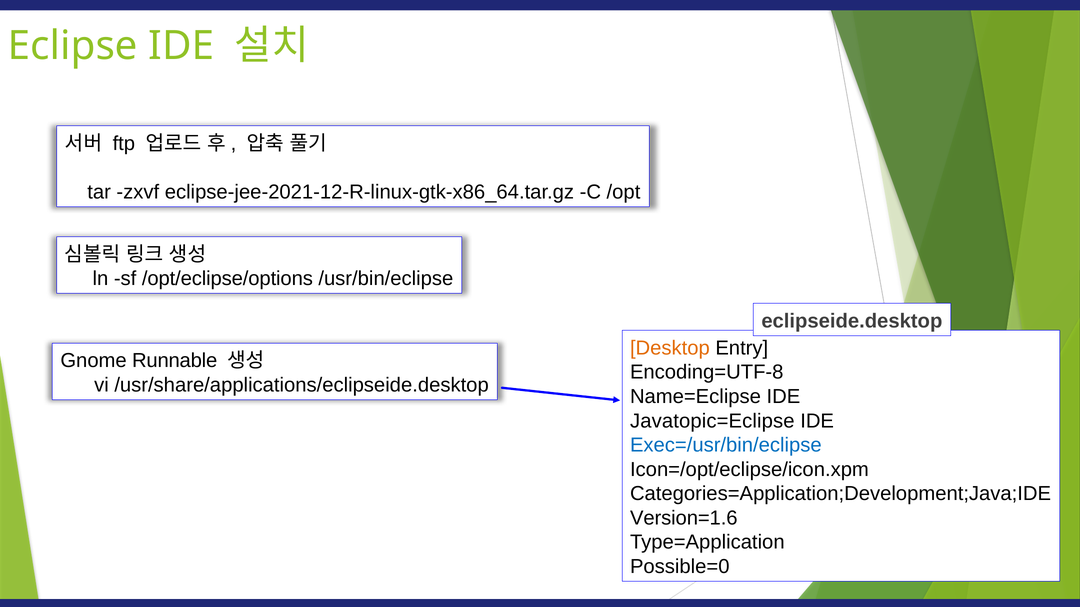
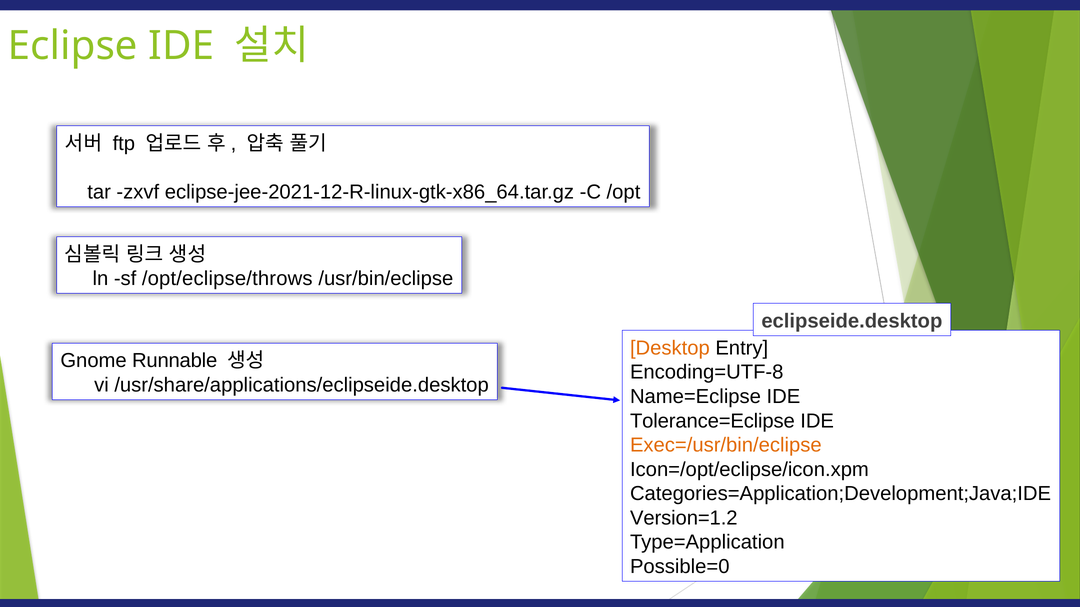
/opt/eclipse/options: /opt/eclipse/options -> /opt/eclipse/throws
Javatopic=Eclipse: Javatopic=Eclipse -> Tolerance=Eclipse
Exec=/usr/bin/eclipse colour: blue -> orange
Version=1.6: Version=1.6 -> Version=1.2
